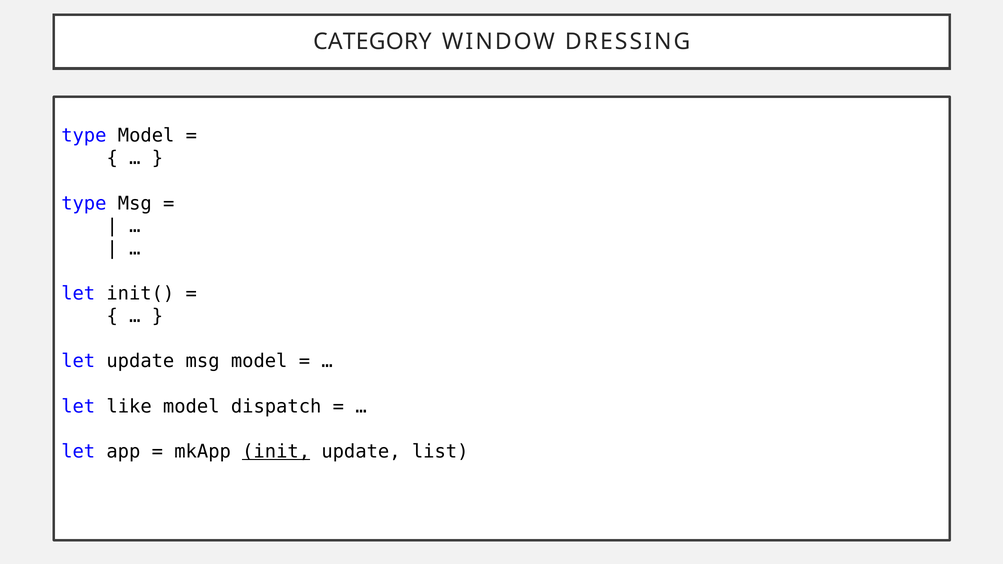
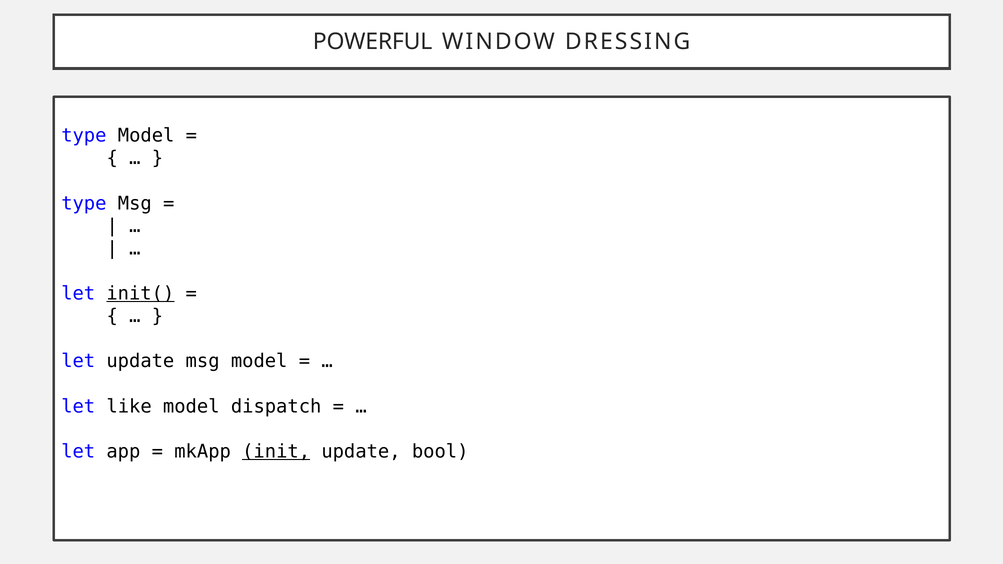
CATEGORY: CATEGORY -> POWERFUL
init( underline: none -> present
list: list -> bool
